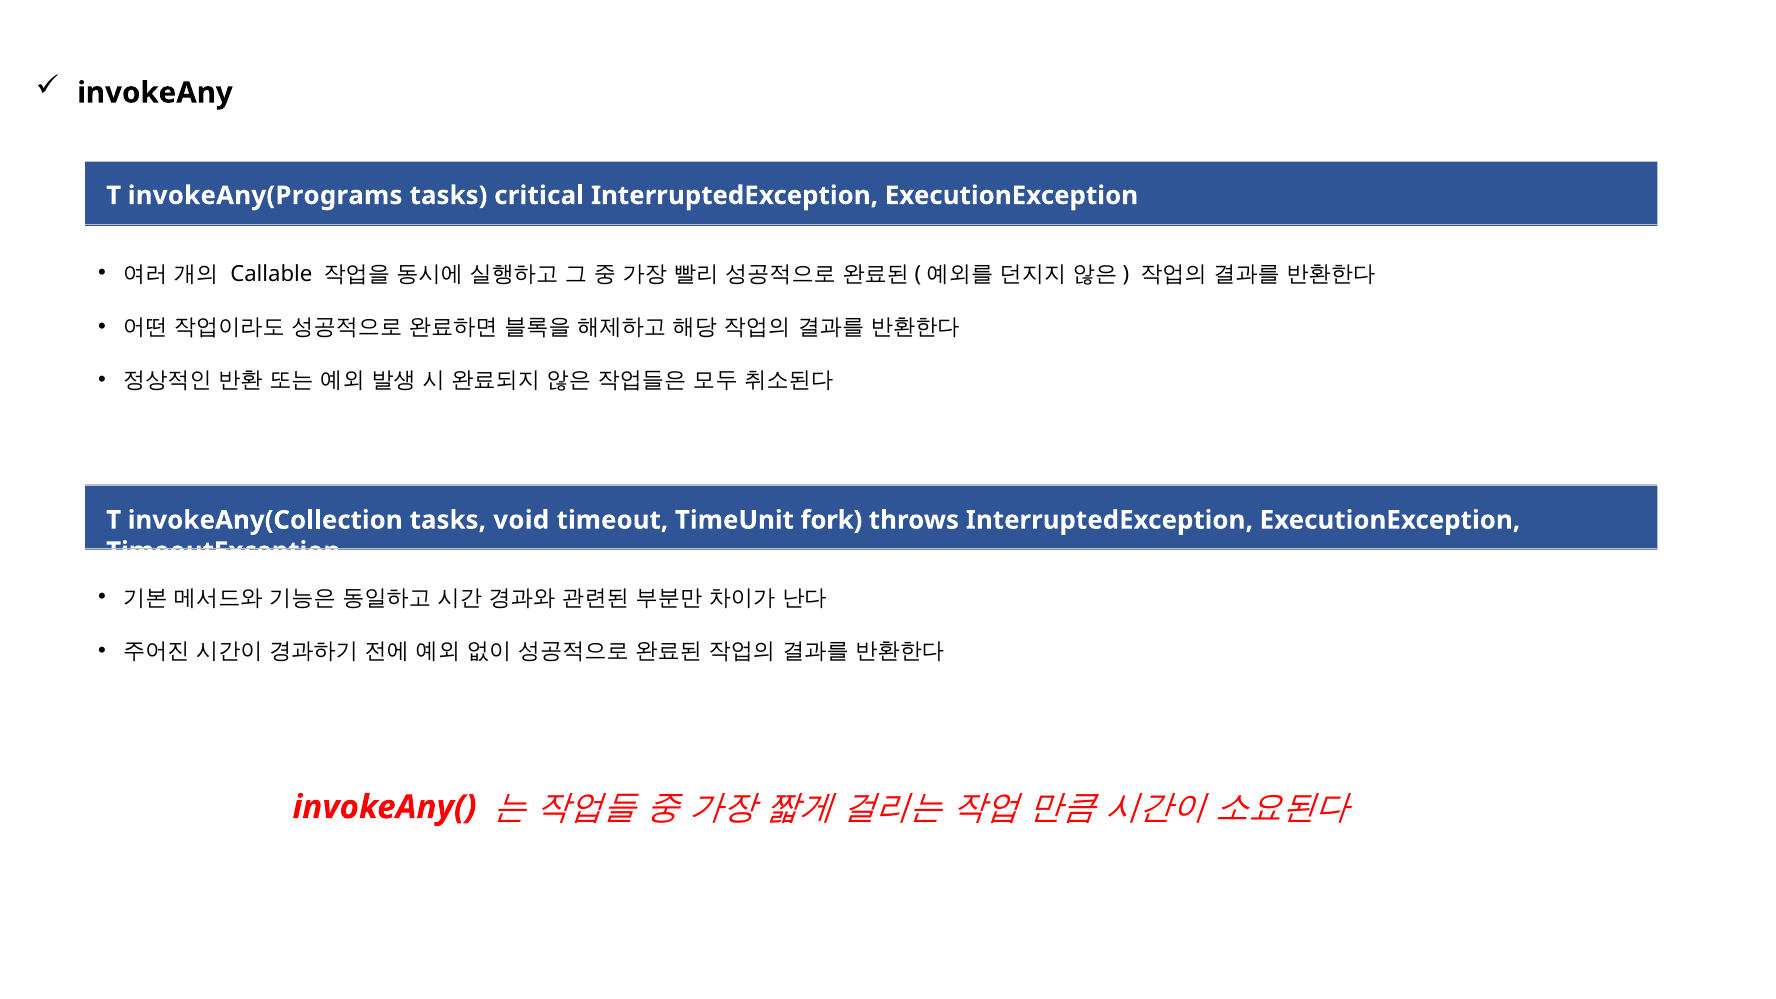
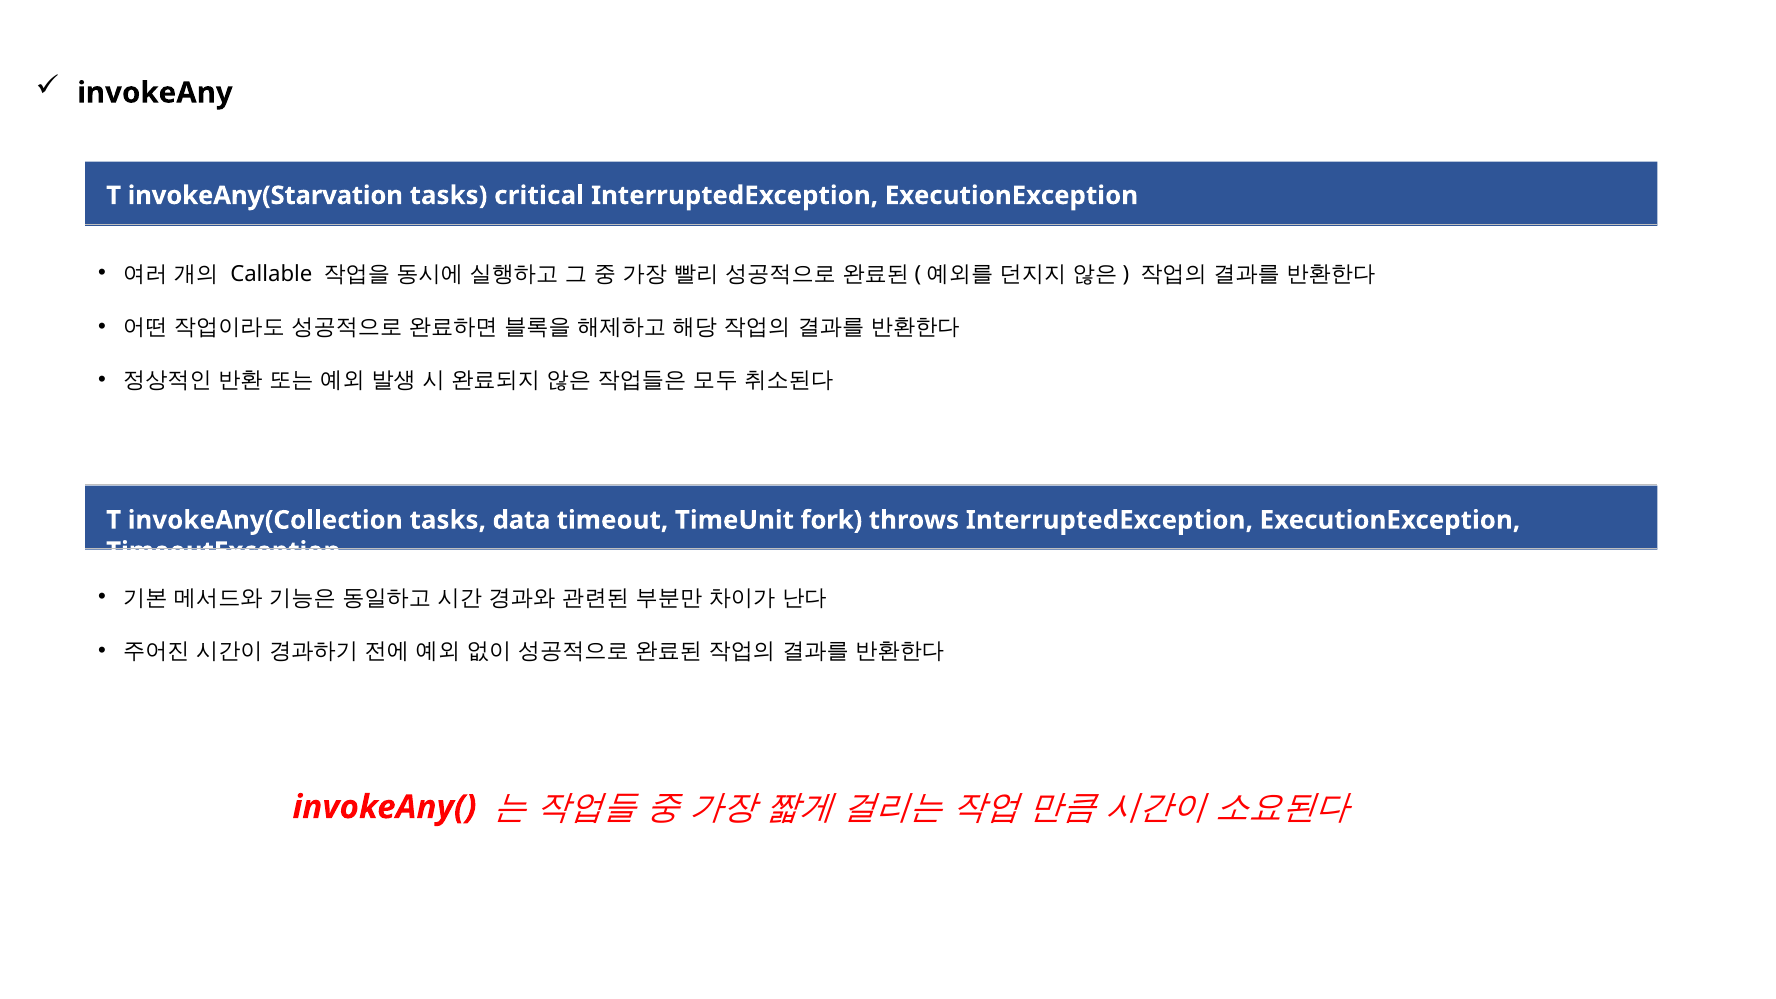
invokeAny(Programs: invokeAny(Programs -> invokeAny(Starvation
void: void -> data
